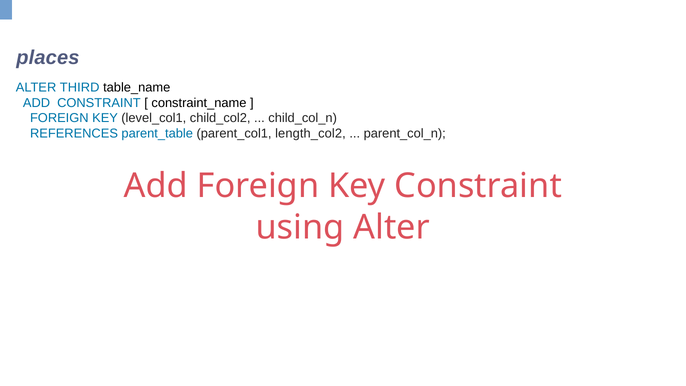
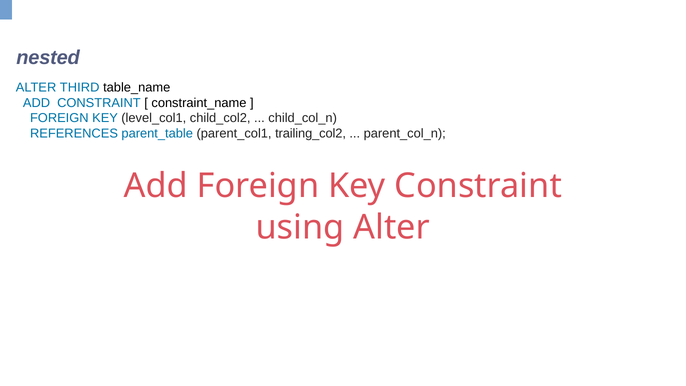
places: places -> nested
length_col2: length_col2 -> trailing_col2
